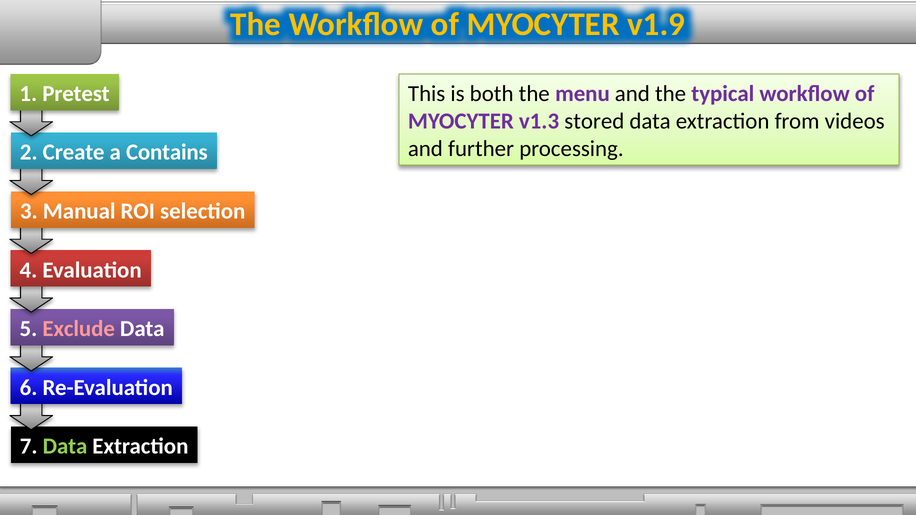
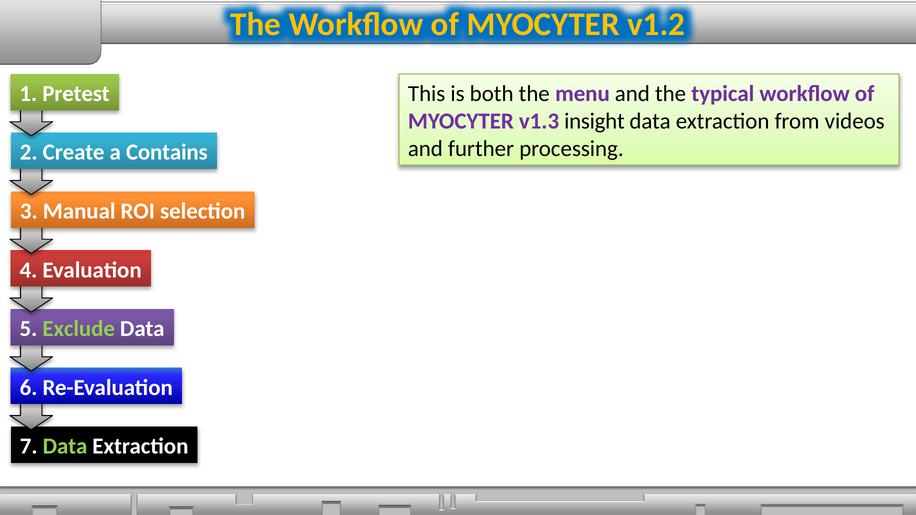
v1.9: v1.9 -> v1.2
stored: stored -> insight
Exclude colour: pink -> light green
